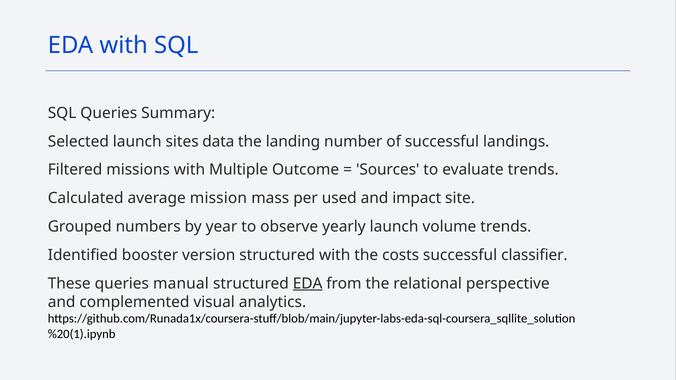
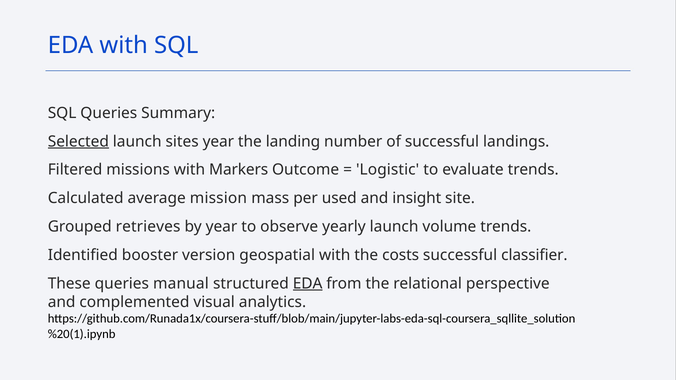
Selected underline: none -> present
sites data: data -> year
Multiple: Multiple -> Markers
Sources: Sources -> Logistic
impact: impact -> insight
numbers: numbers -> retrieves
version structured: structured -> geospatial
